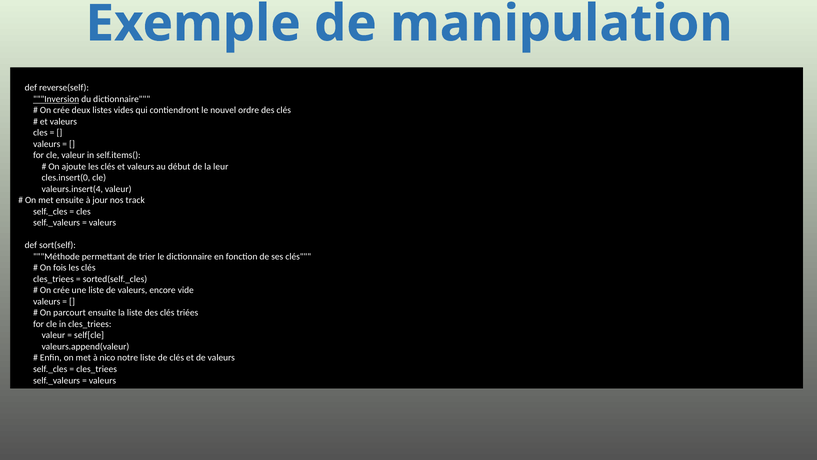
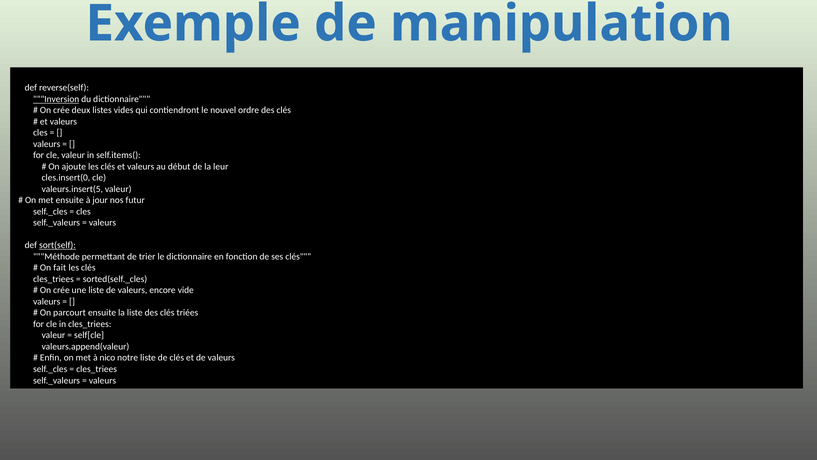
valeurs.insert(4: valeurs.insert(4 -> valeurs.insert(5
track: track -> futur
sort(self underline: none -> present
fois: fois -> fait
